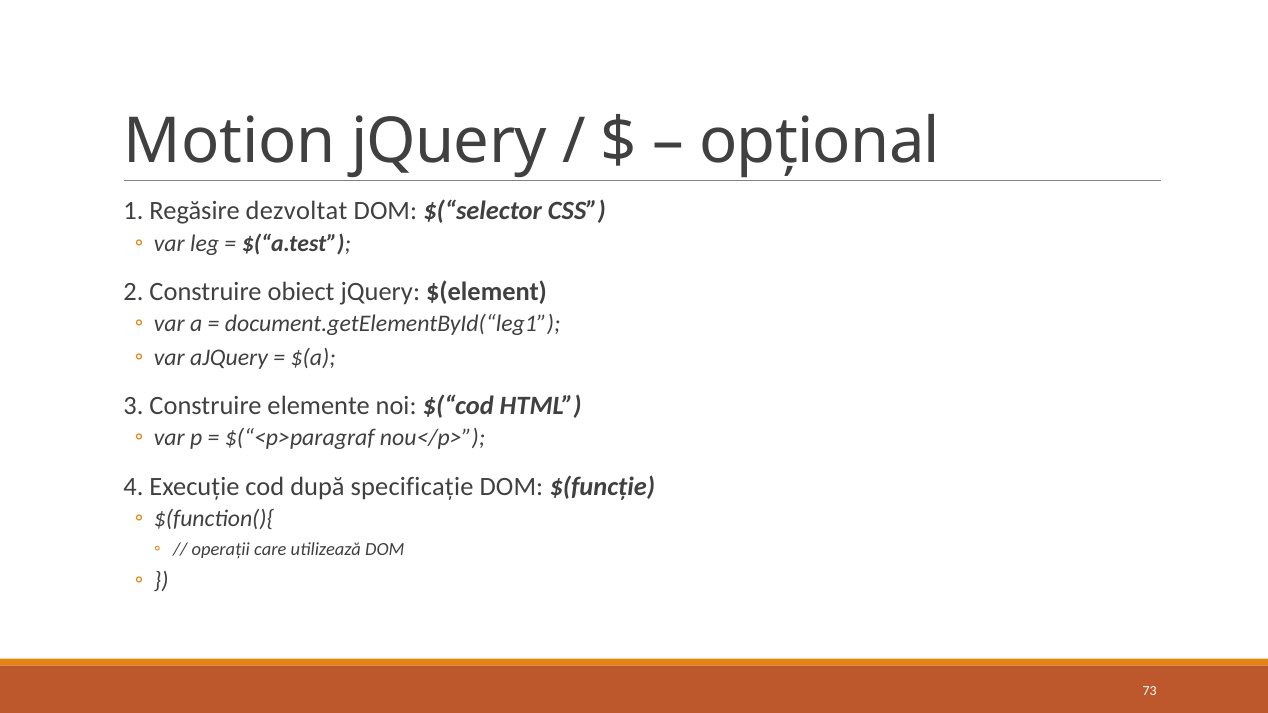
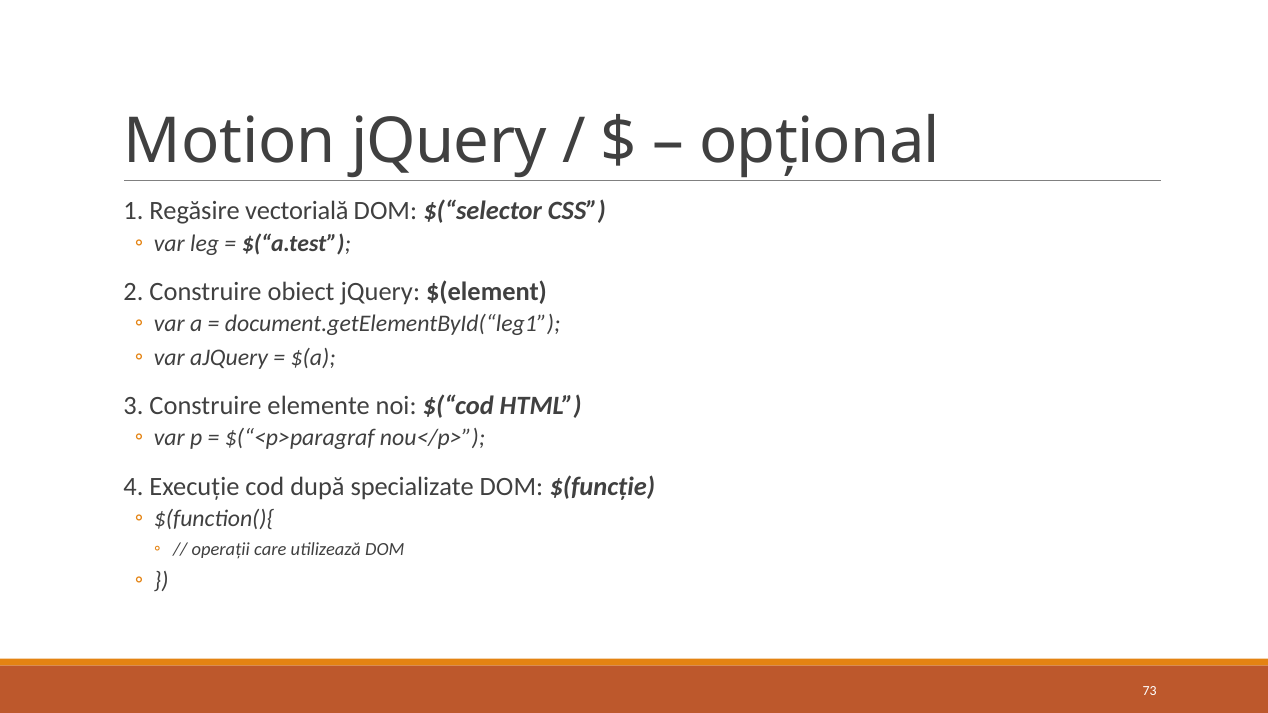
dezvoltat: dezvoltat -> vectorială
specificație: specificație -> specializate
